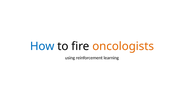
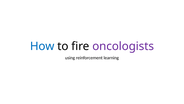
oncologists colour: orange -> purple
